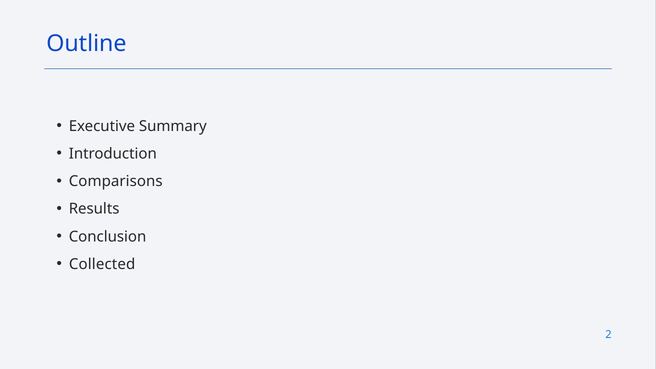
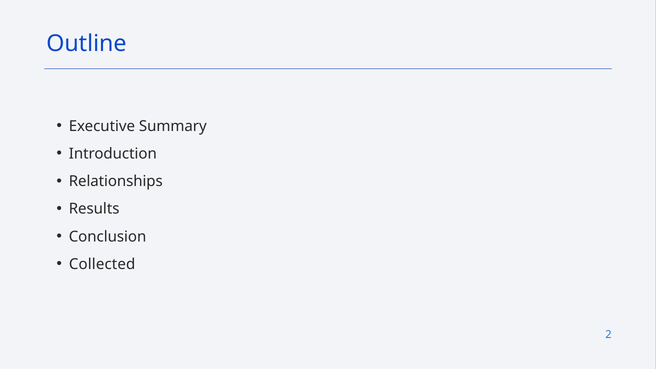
Comparisons: Comparisons -> Relationships
